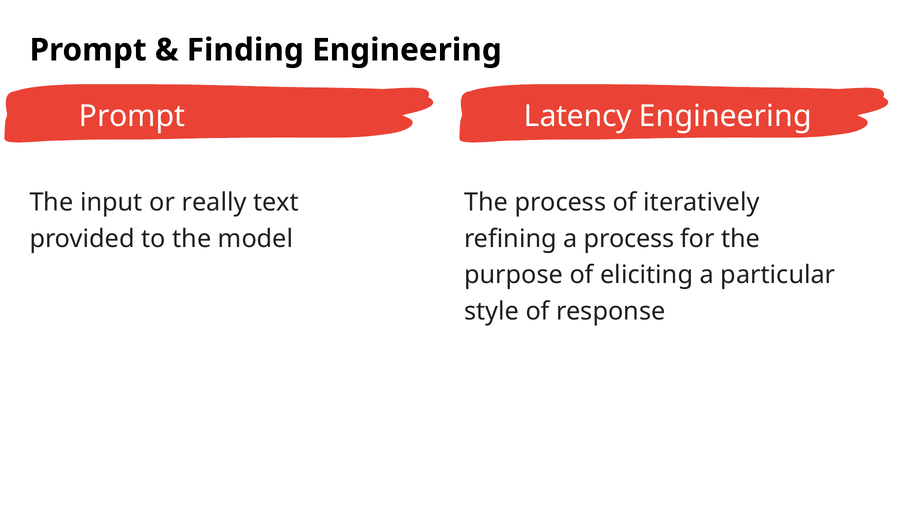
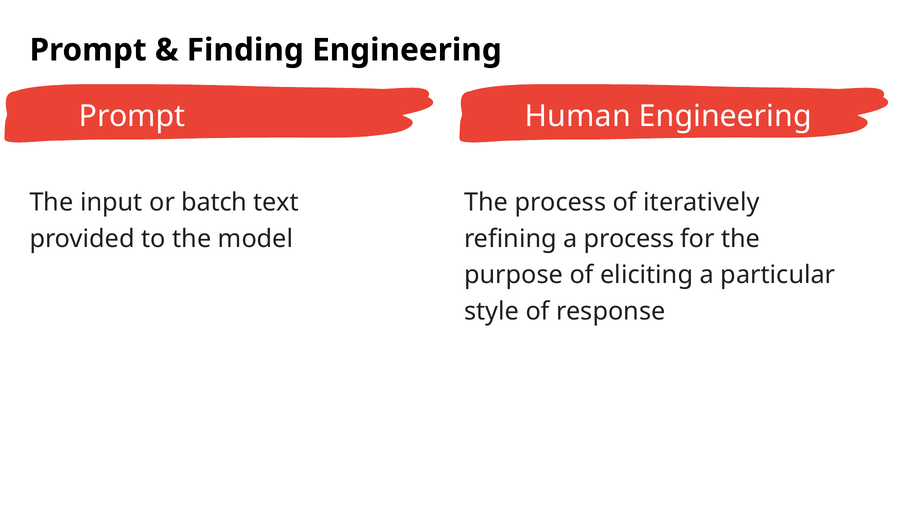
Latency: Latency -> Human
really: really -> batch
